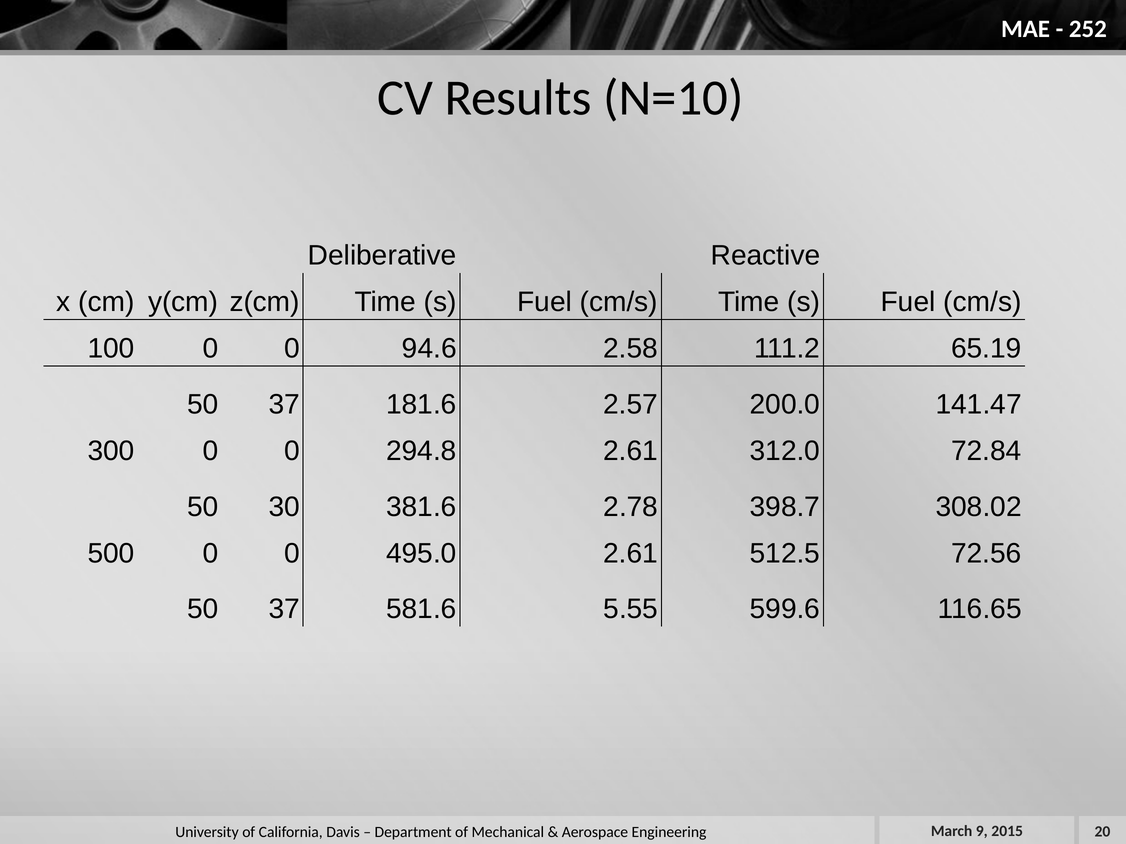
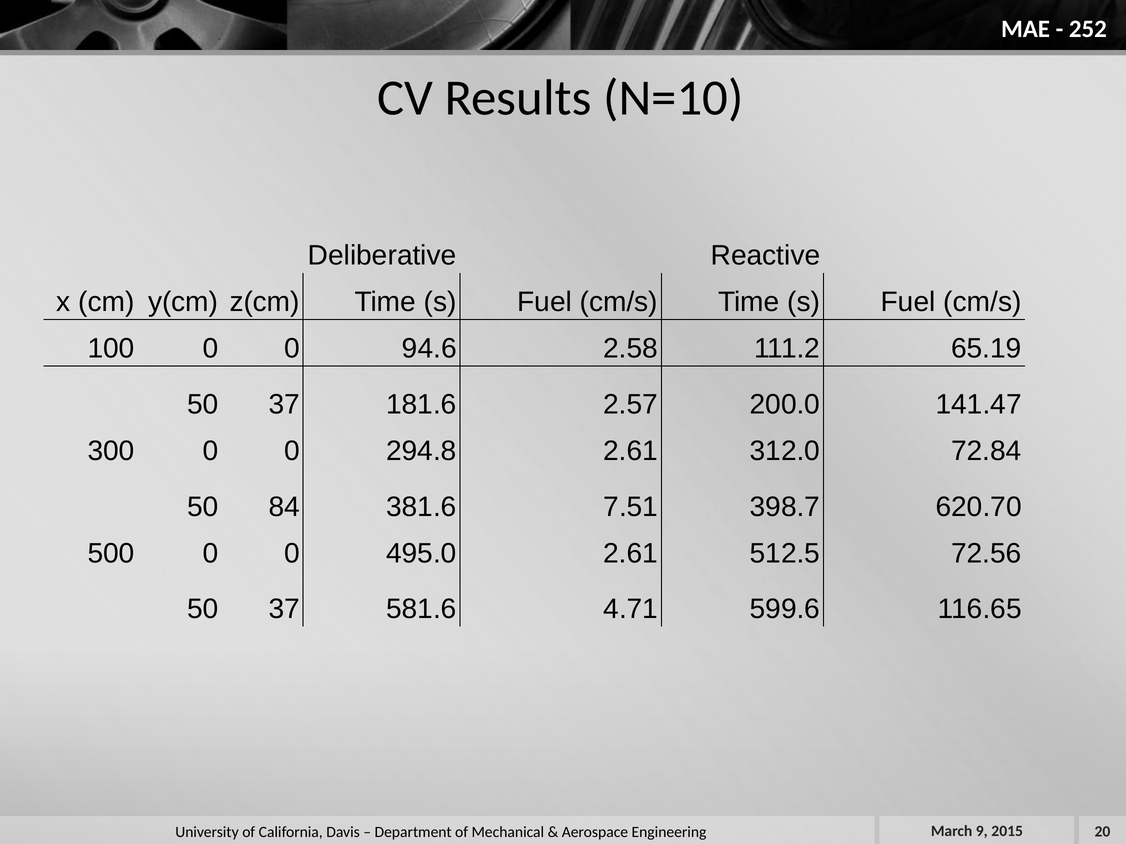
30: 30 -> 84
2.78: 2.78 -> 7.51
308.02: 308.02 -> 620.70
5.55: 5.55 -> 4.71
